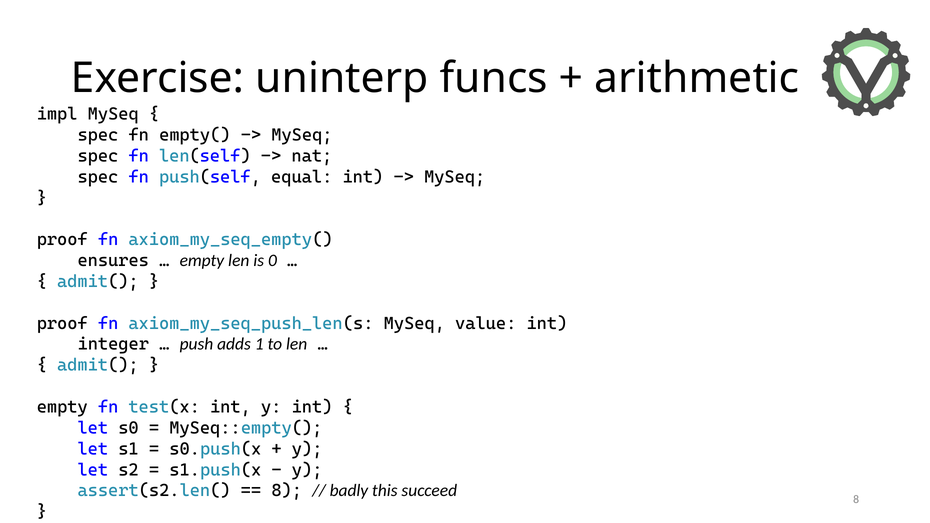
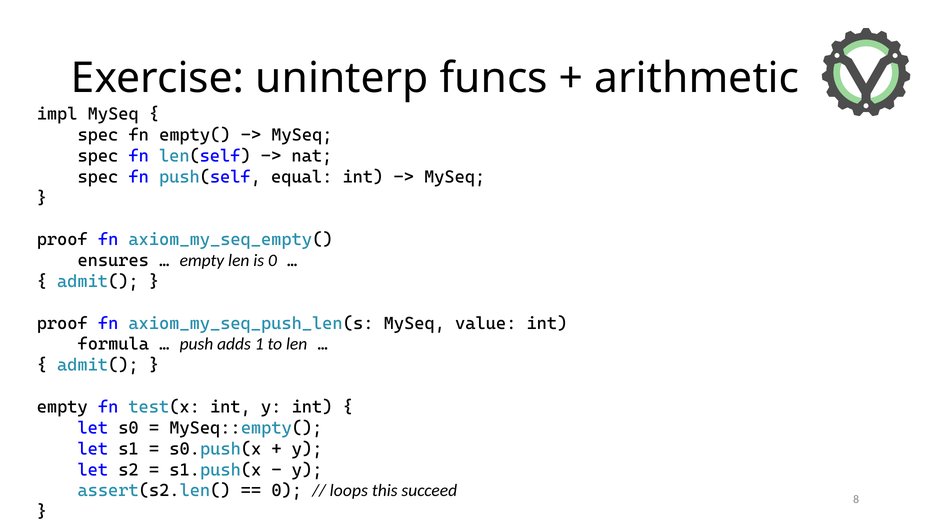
integer: integer -> formula
8 at (287, 491): 8 -> 0
badly: badly -> loops
